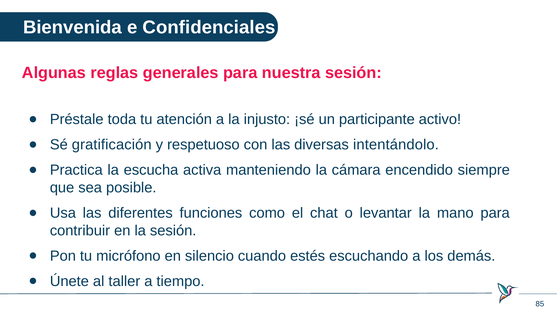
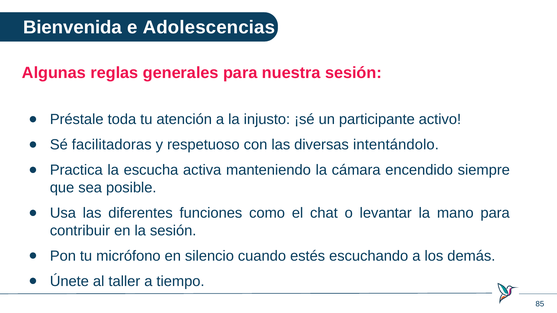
Confidenciales: Confidenciales -> Adolescencias
gratificación: gratificación -> facilitadoras
